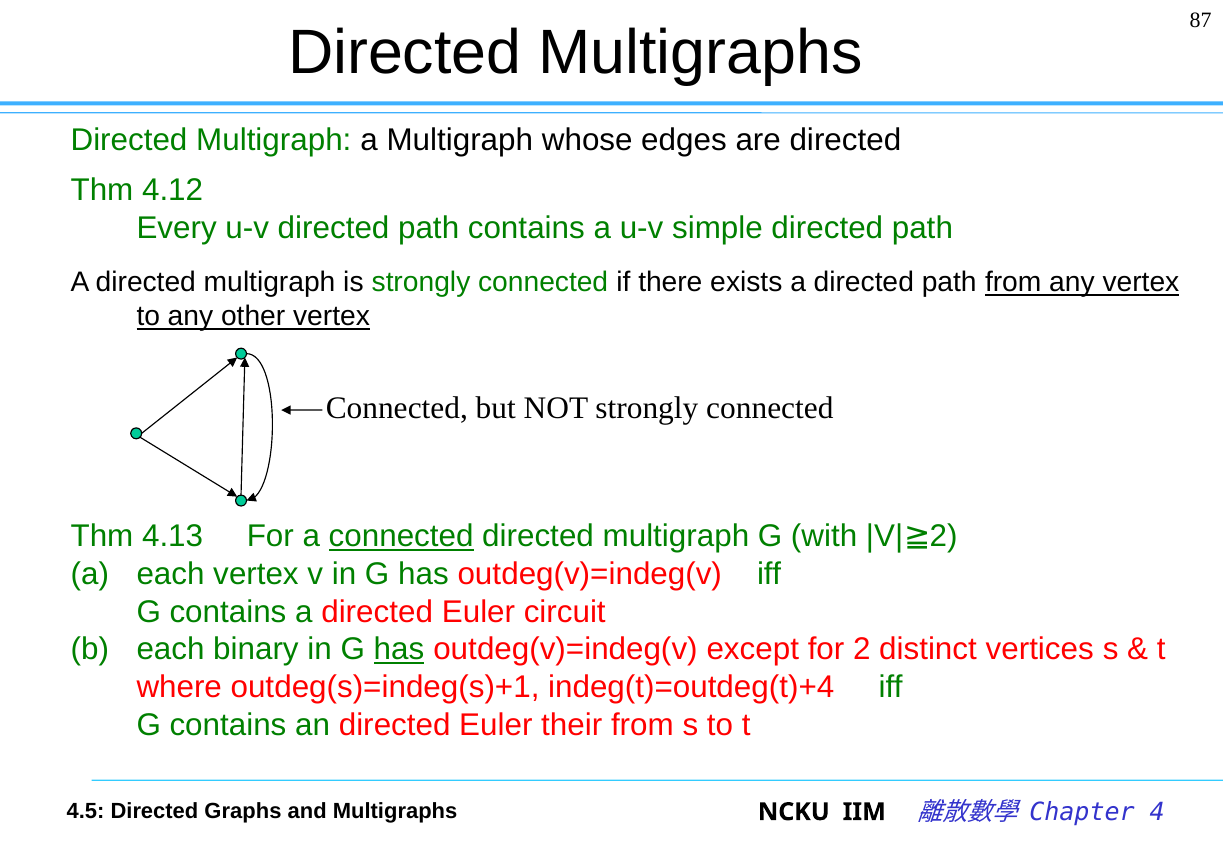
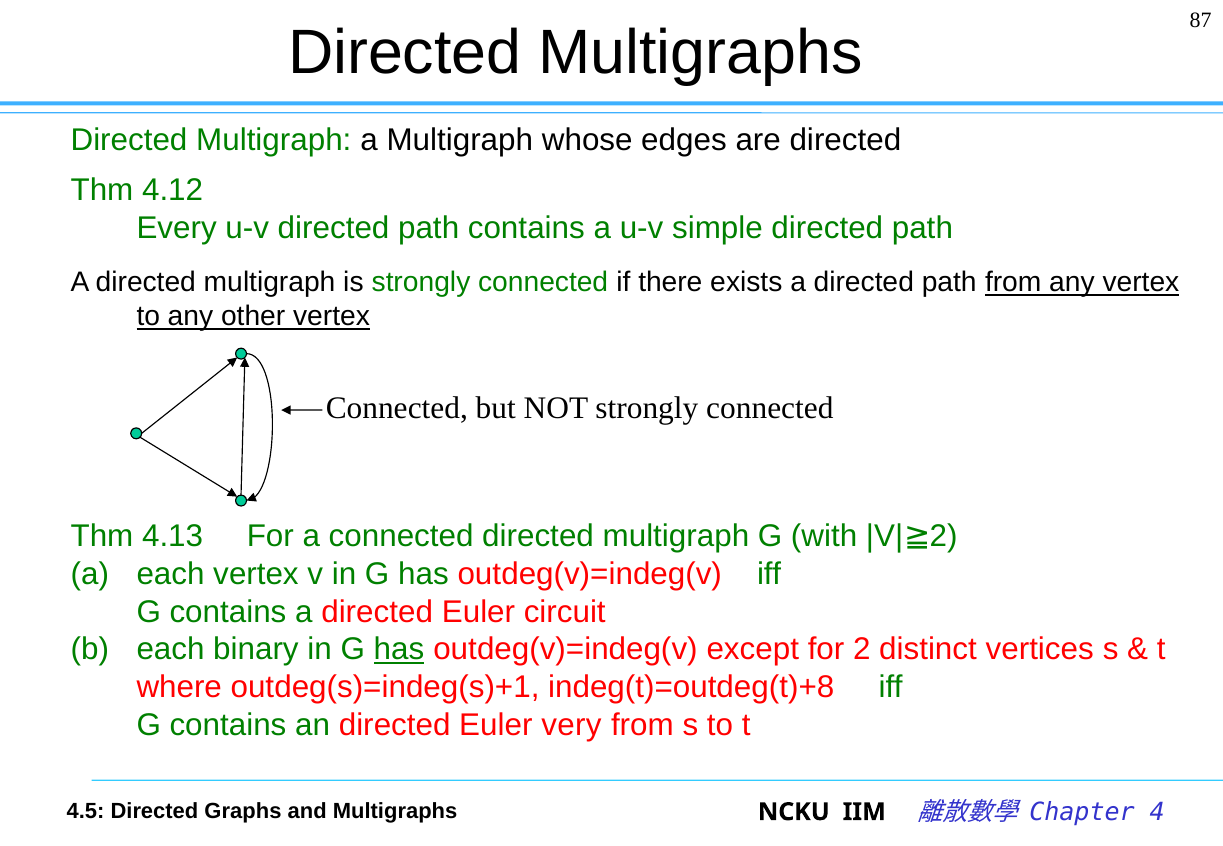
connected at (401, 537) underline: present -> none
indeg(t)=outdeg(t)+4: indeg(t)=outdeg(t)+4 -> indeg(t)=outdeg(t)+8
their: their -> very
